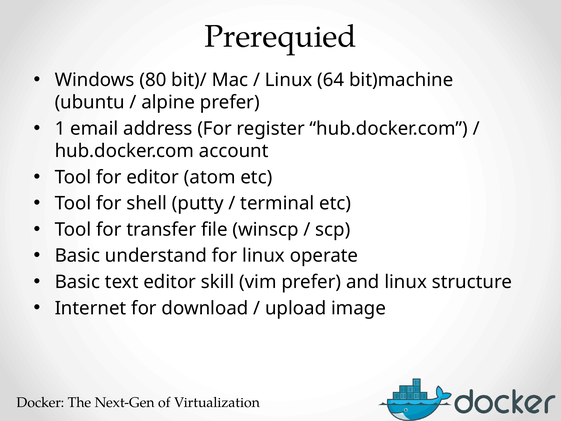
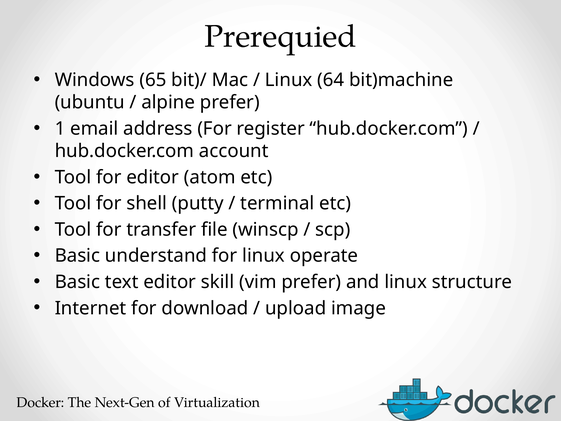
80: 80 -> 65
